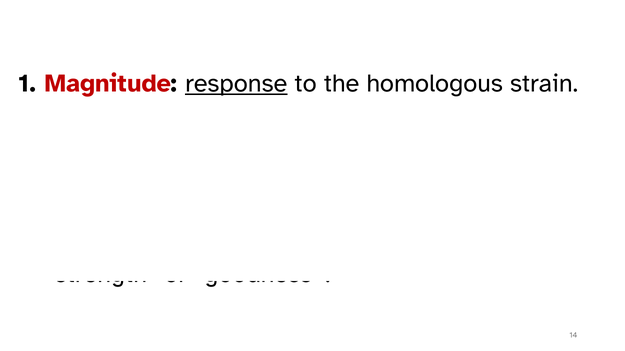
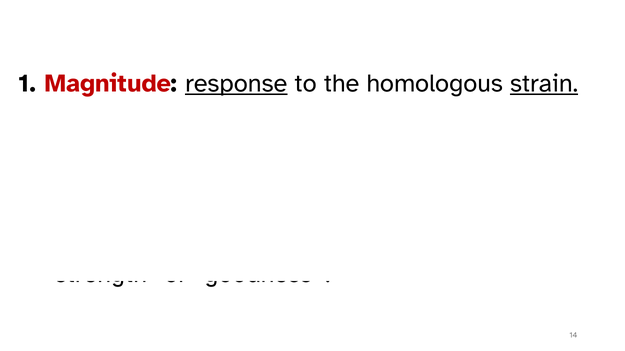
strain underline: none -> present
